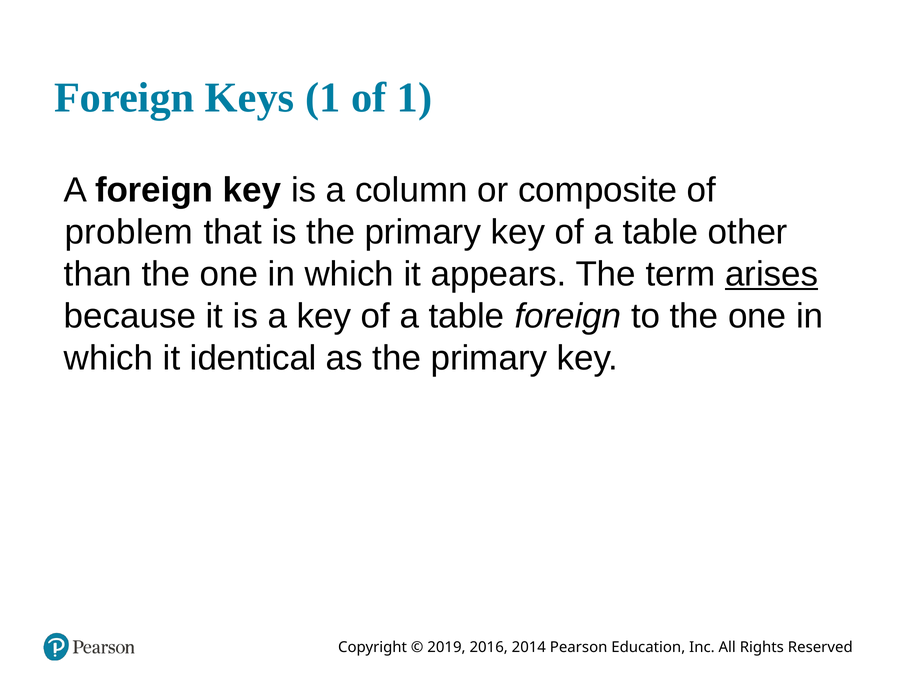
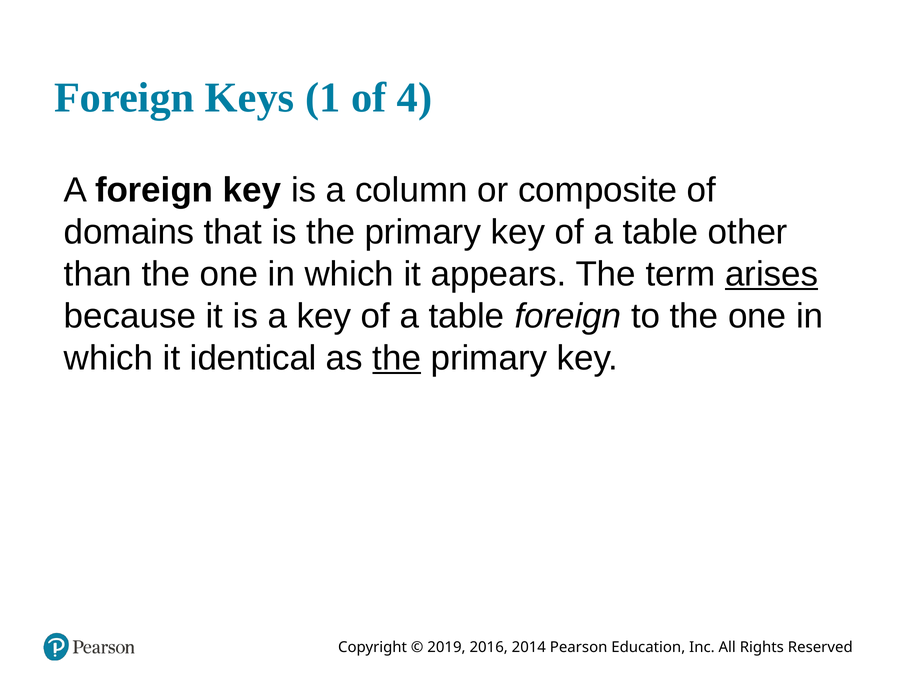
of 1: 1 -> 4
problem: problem -> domains
the at (397, 358) underline: none -> present
